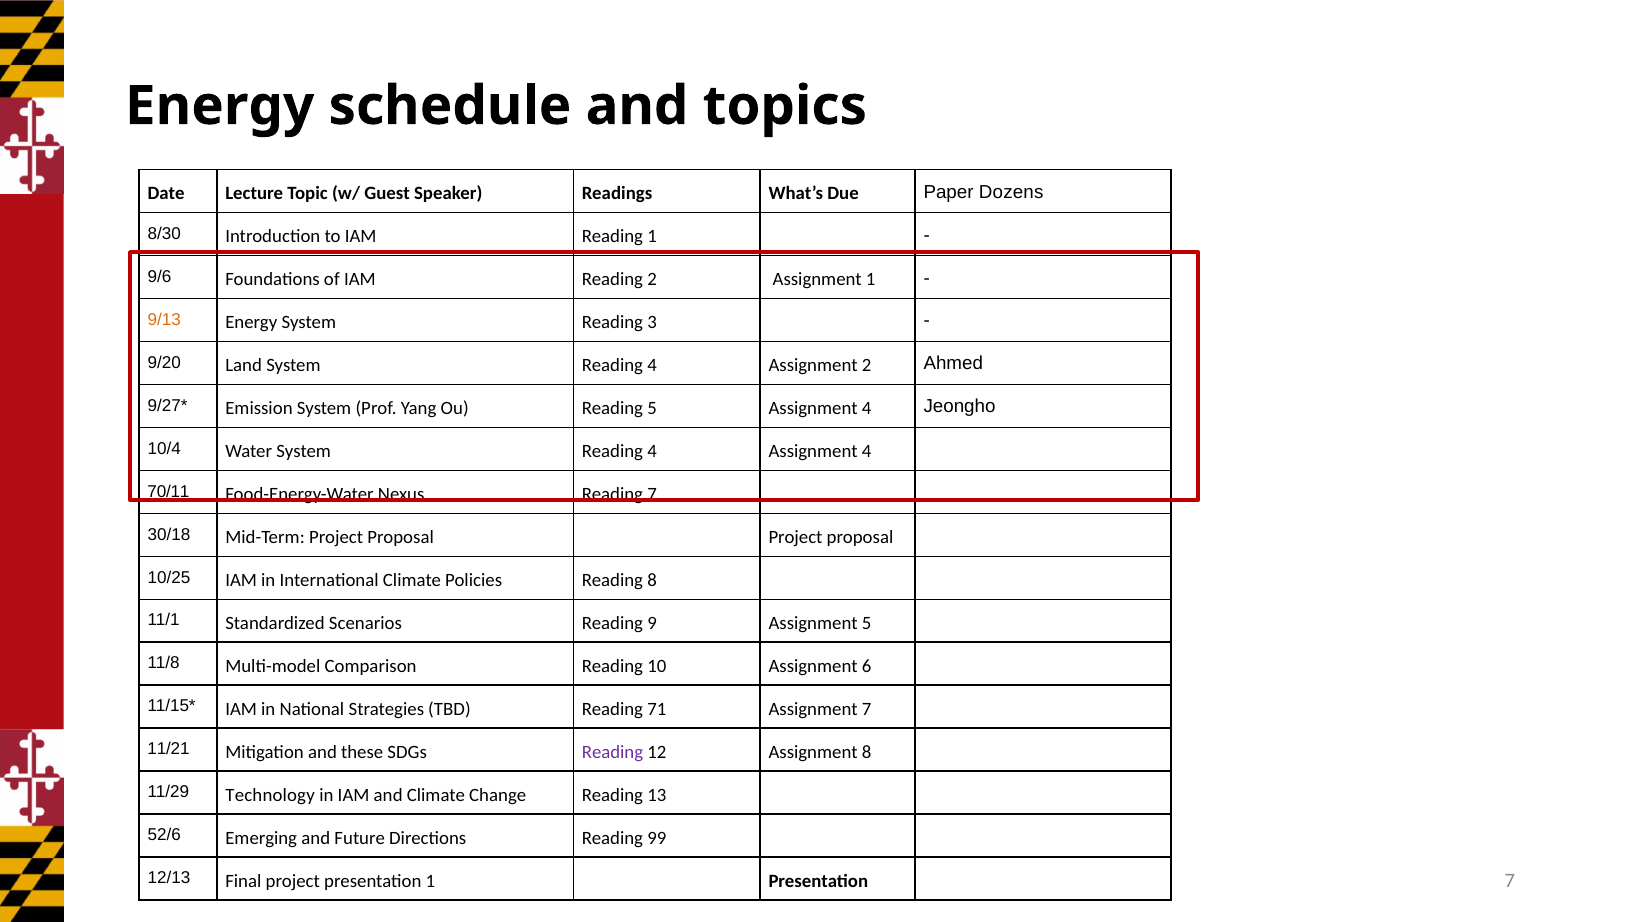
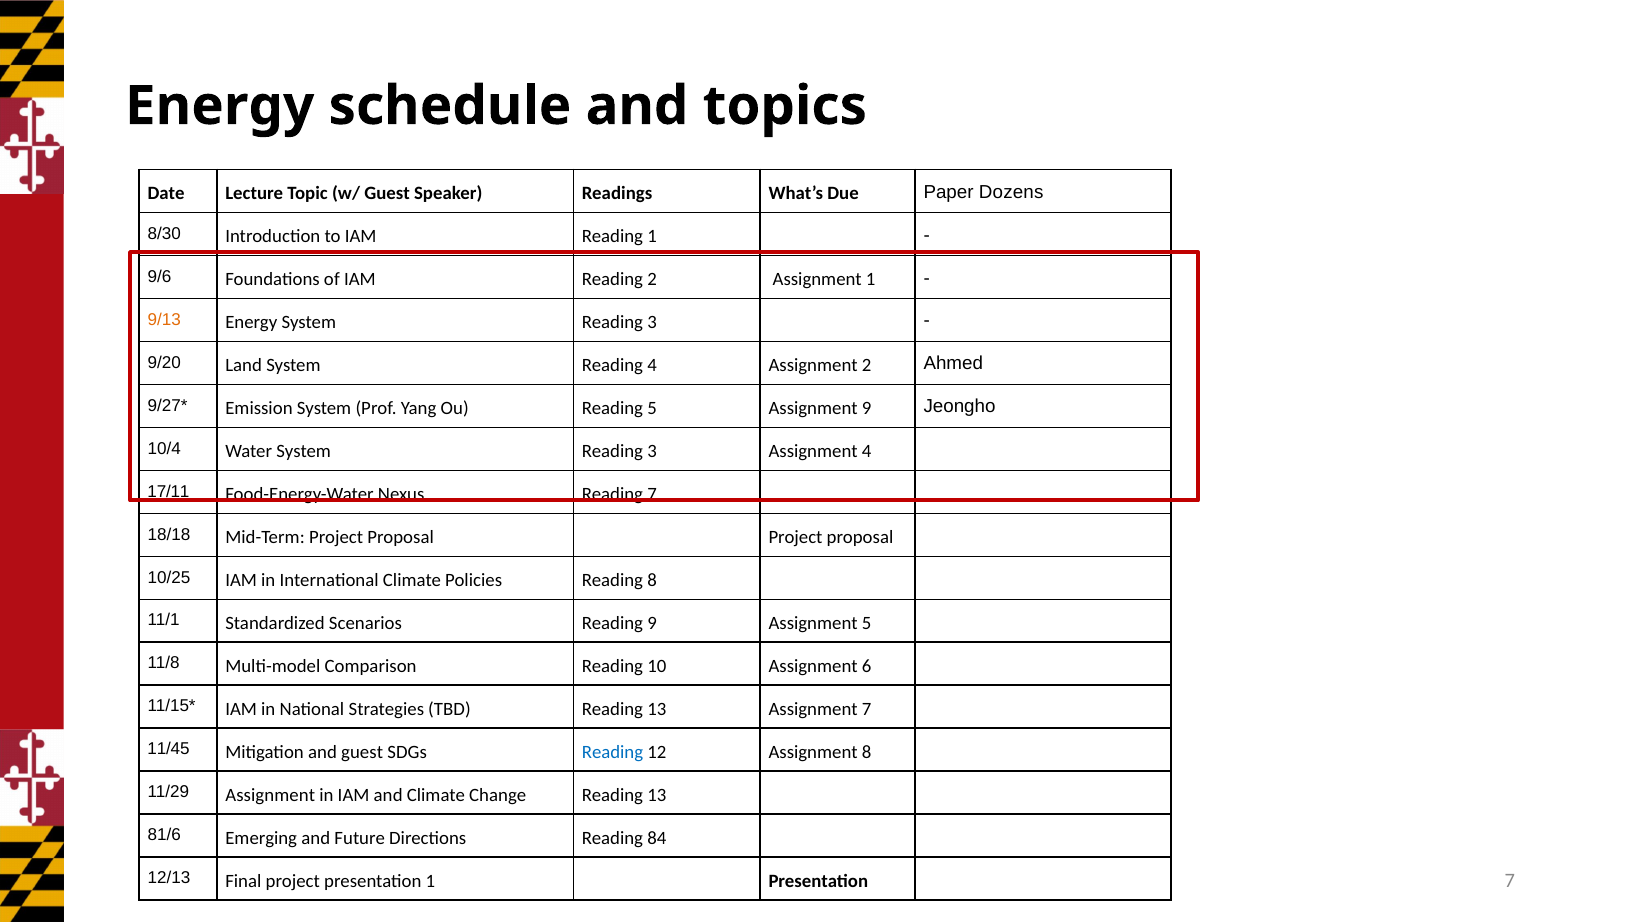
5 Assignment 4: 4 -> 9
Water System Reading 4: 4 -> 3
70/11: 70/11 -> 17/11
30/18: 30/18 -> 18/18
TBD Reading 71: 71 -> 13
11/21: 11/21 -> 11/45
and these: these -> guest
Reading at (613, 752) colour: purple -> blue
11/29 Technology: Technology -> Assignment
52/6: 52/6 -> 81/6
99: 99 -> 84
